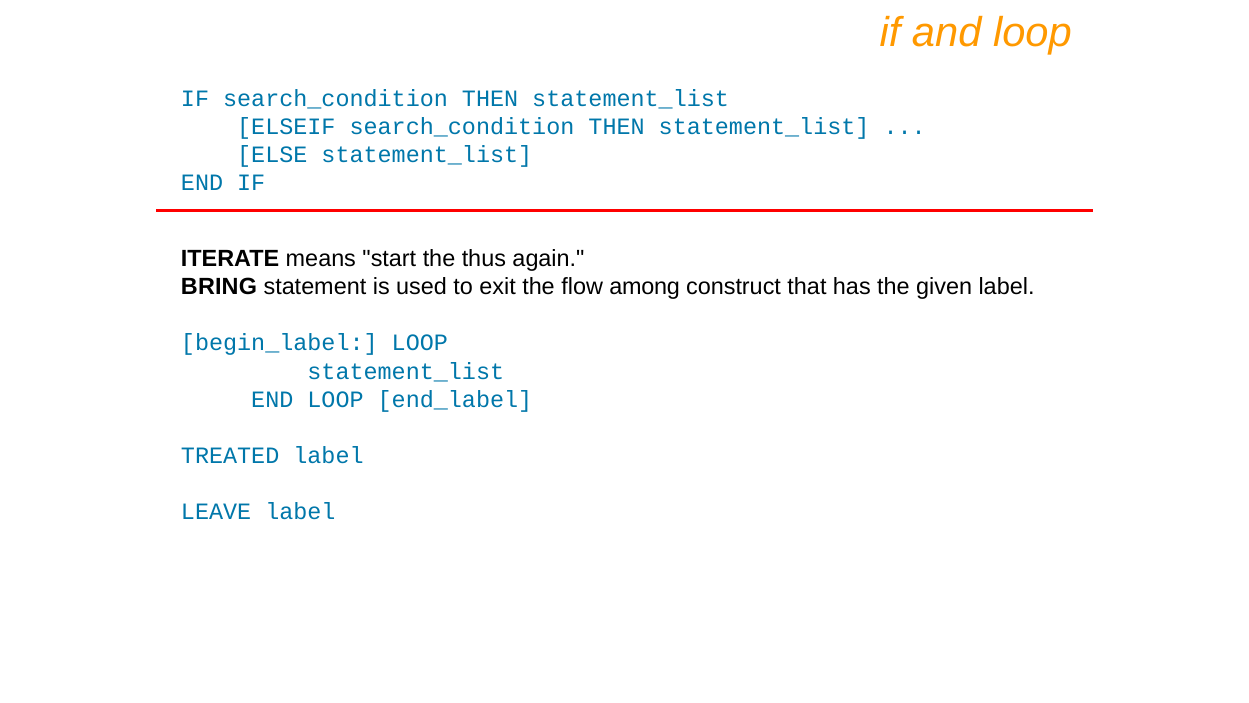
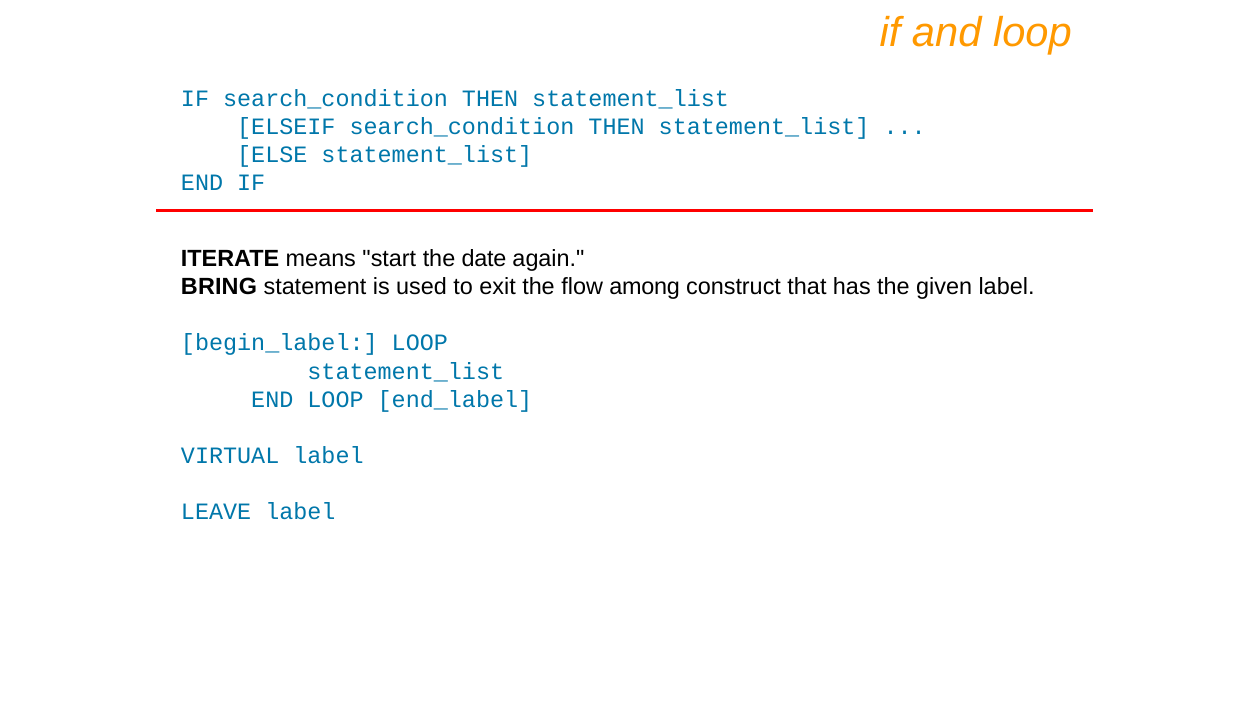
thus: thus -> date
TREATED: TREATED -> VIRTUAL
